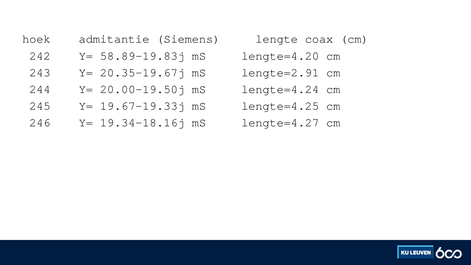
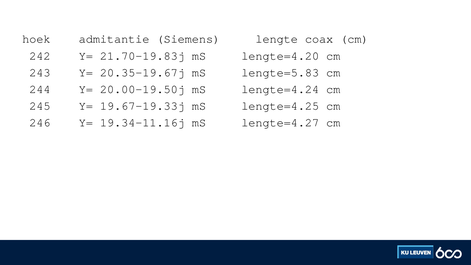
58.89-19.83j: 58.89-19.83j -> 21.70-19.83j
lengte=2.91: lengte=2.91 -> lengte=5.83
19.34-18.16j: 19.34-18.16j -> 19.34-11.16j
